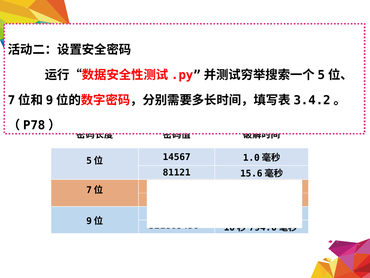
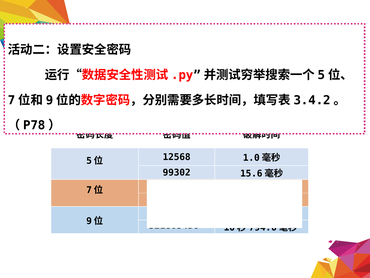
14567: 14567 -> 12568
81121: 81121 -> 99302
